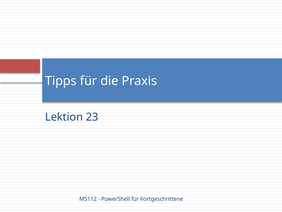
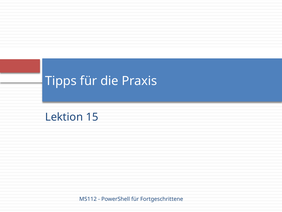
23: 23 -> 15
